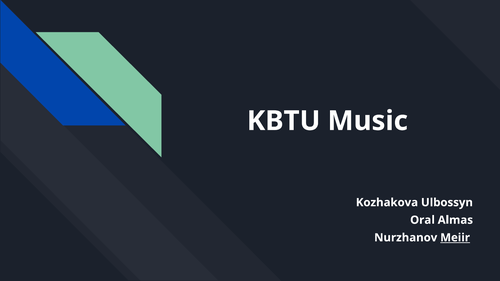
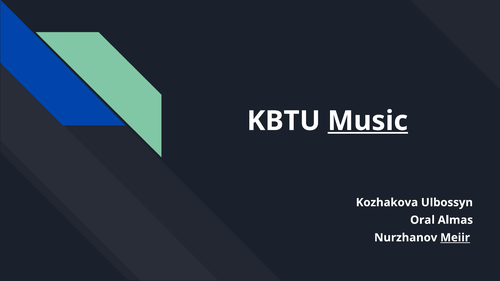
Music underline: none -> present
